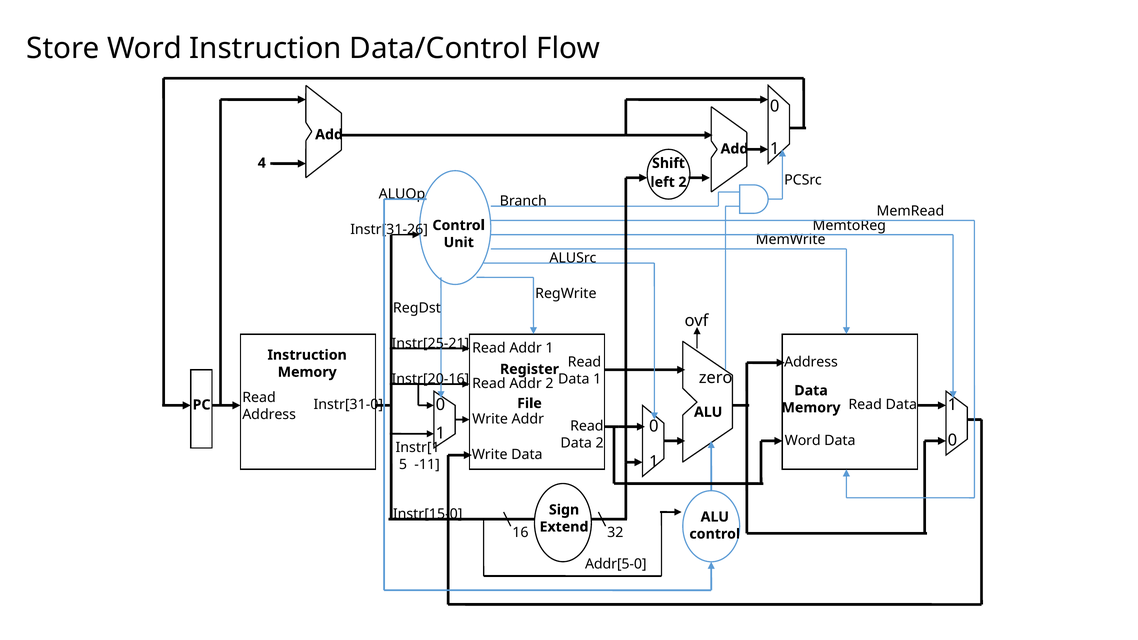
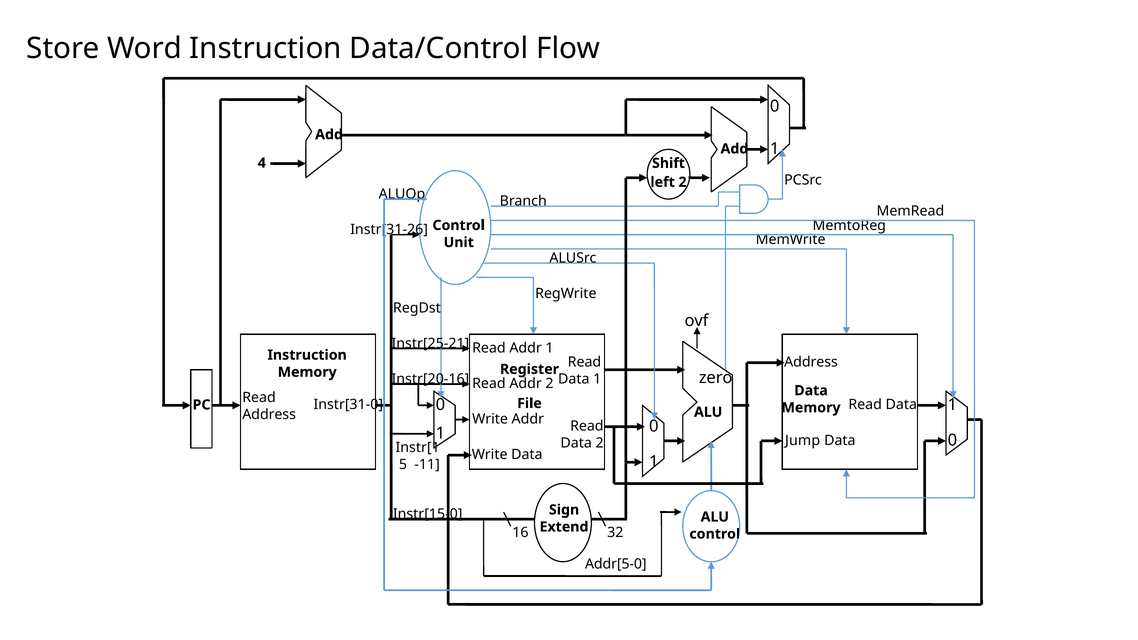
Word at (803, 440): Word -> Jump
